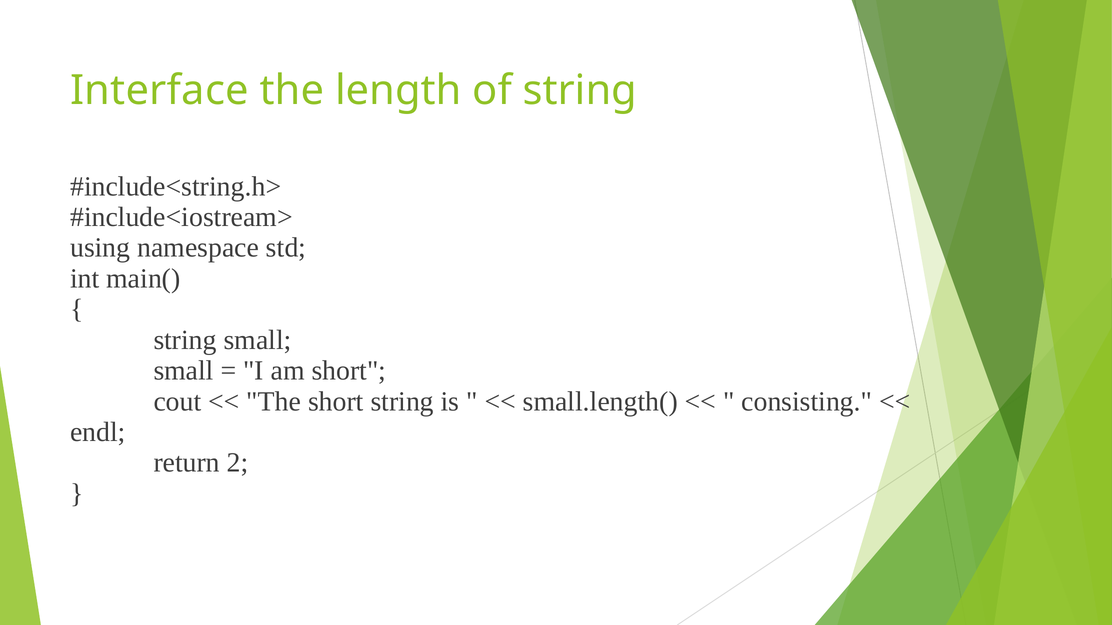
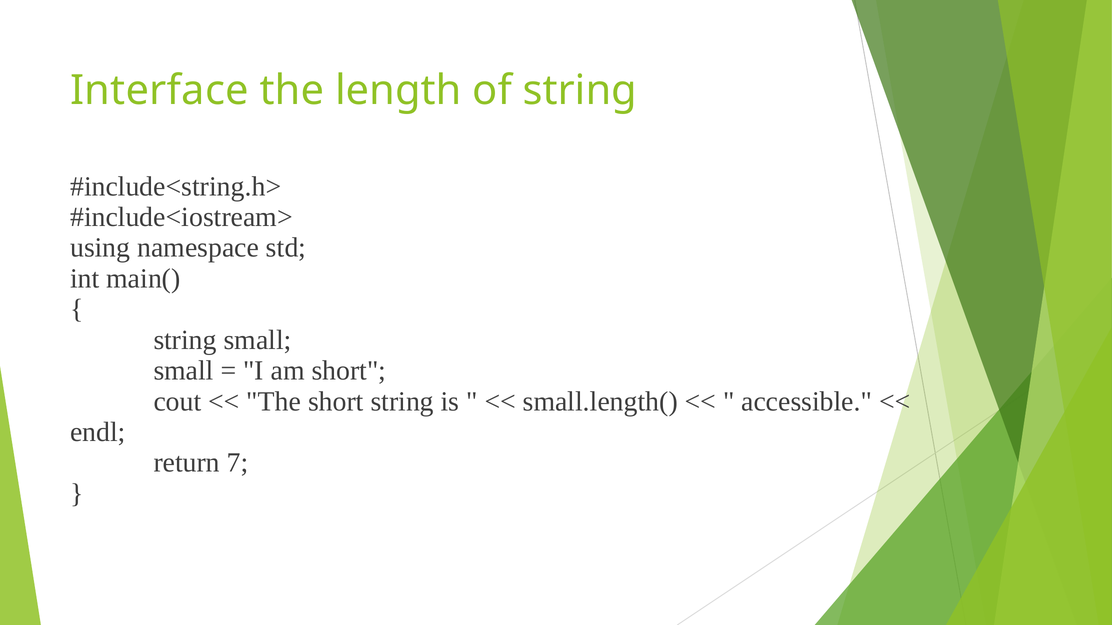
consisting: consisting -> accessible
2: 2 -> 7
